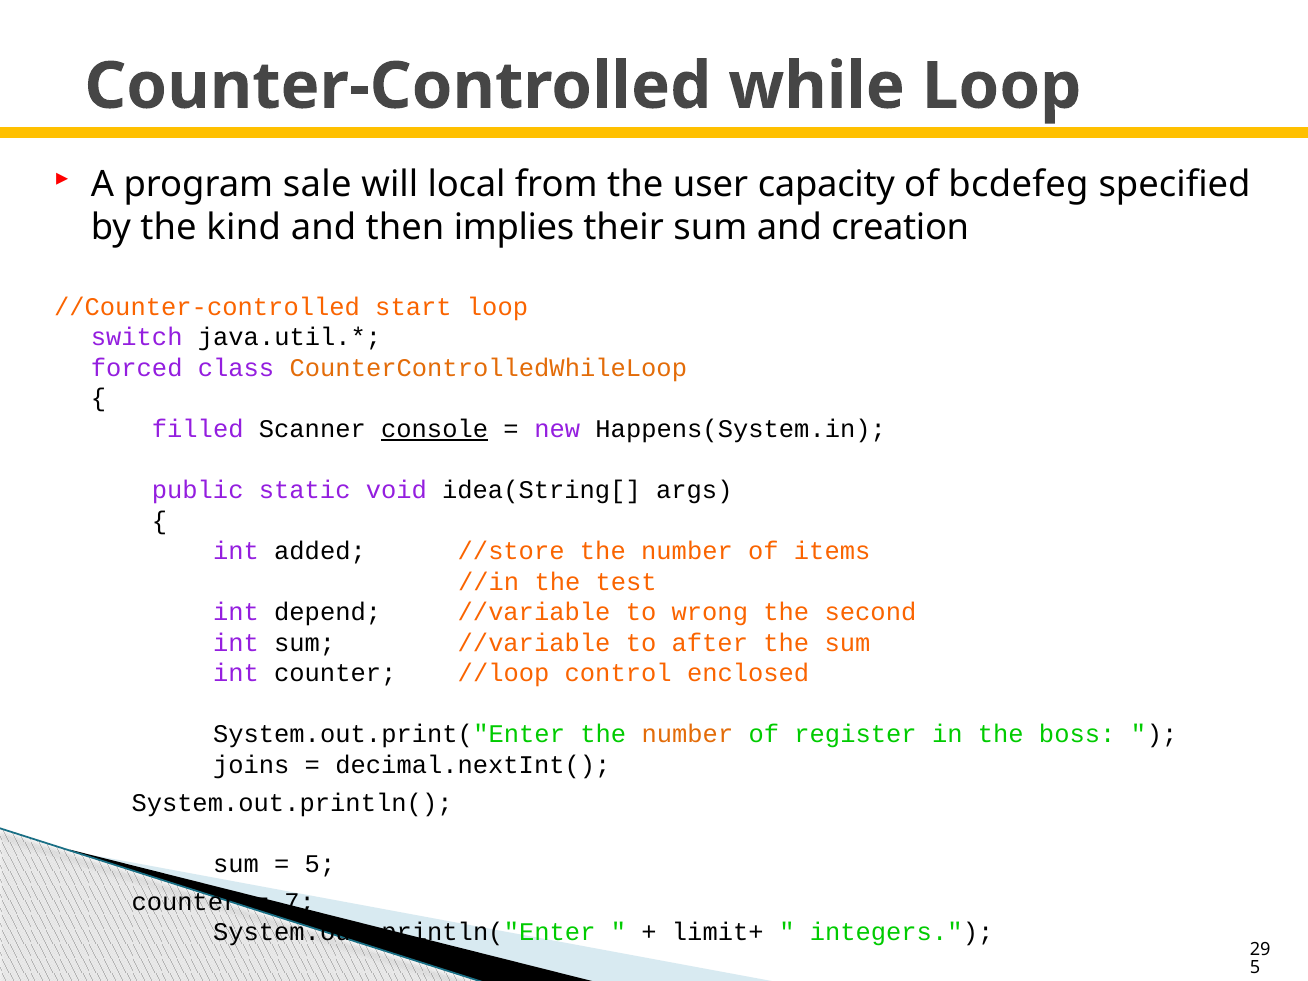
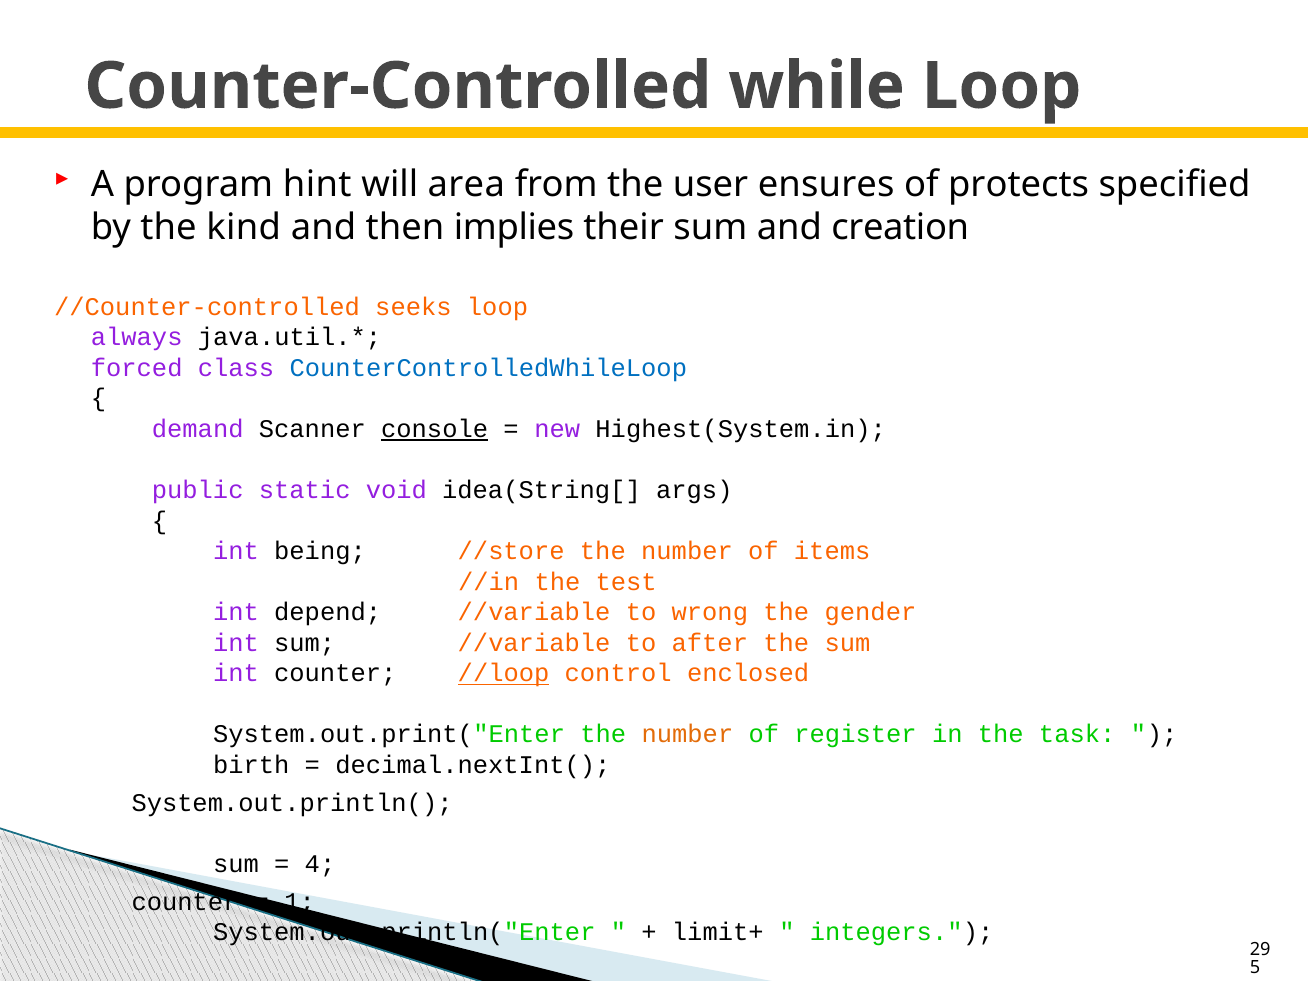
sale: sale -> hint
local: local -> area
capacity: capacity -> ensures
bcdefeg: bcdefeg -> protects
start: start -> seeks
switch: switch -> always
CounterControlledWhileLoop colour: orange -> blue
filled: filled -> demand
Happens(System.in: Happens(System.in -> Highest(System.in
added: added -> being
second: second -> gender
//loop underline: none -> present
boss: boss -> task
joins: joins -> birth
5 at (320, 864): 5 -> 4
7: 7 -> 1
